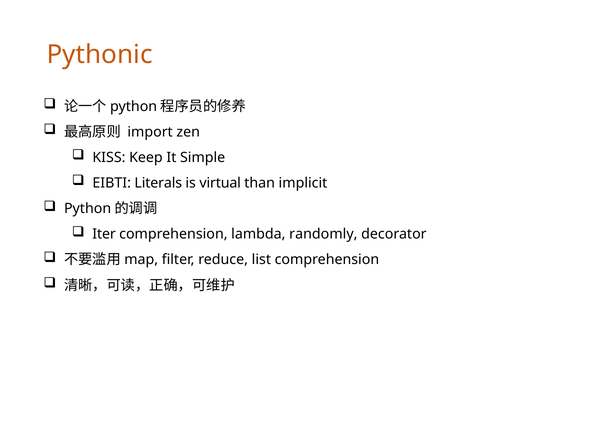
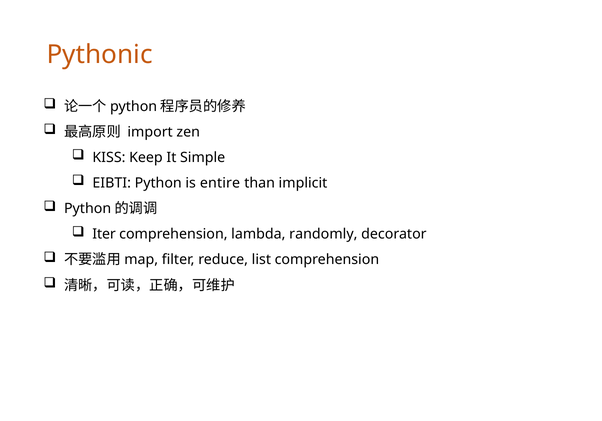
EIBTI Literals: Literals -> Python
virtual: virtual -> entire
